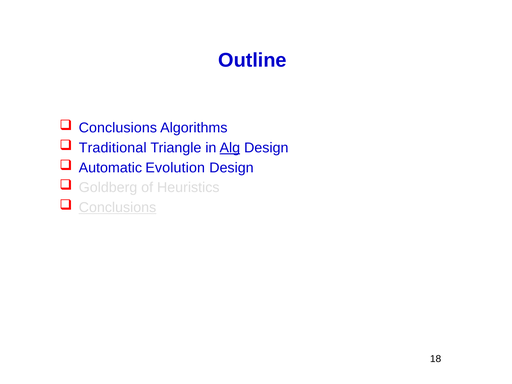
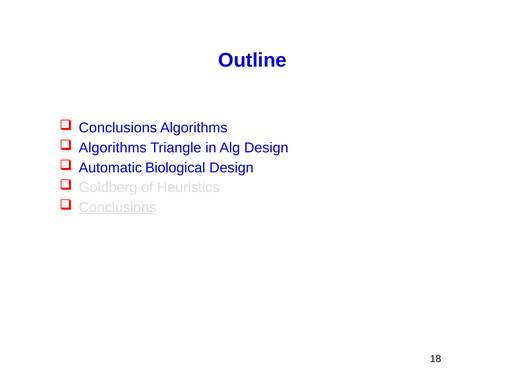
Traditional at (113, 148): Traditional -> Algorithms
Alg underline: present -> none
Evolution: Evolution -> Biological
